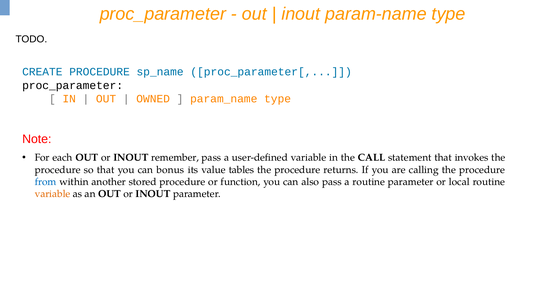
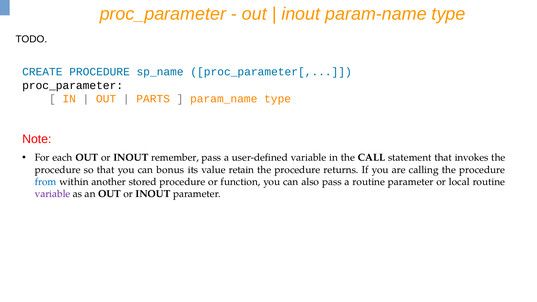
OWNED: OWNED -> PARTS
tables: tables -> retain
variable at (53, 194) colour: orange -> purple
